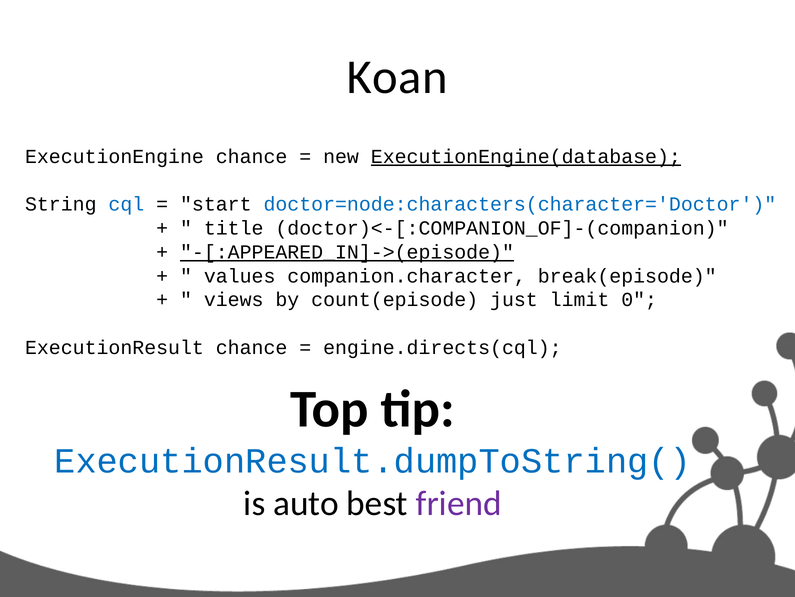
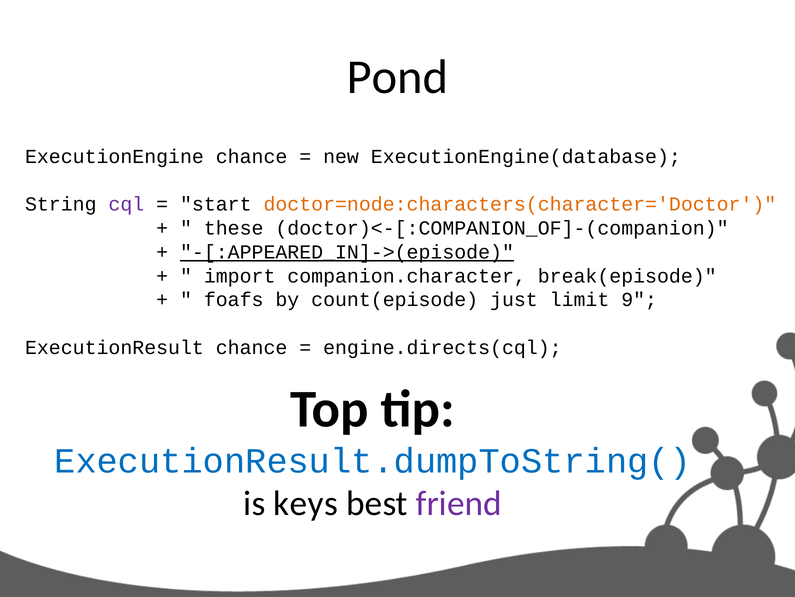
Koan: Koan -> Pond
ExecutionEngine(database underline: present -> none
cql colour: blue -> purple
doctor=node:characters(character='Doctor colour: blue -> orange
title: title -> these
values: values -> import
views: views -> foafs
0: 0 -> 9
auto: auto -> keys
